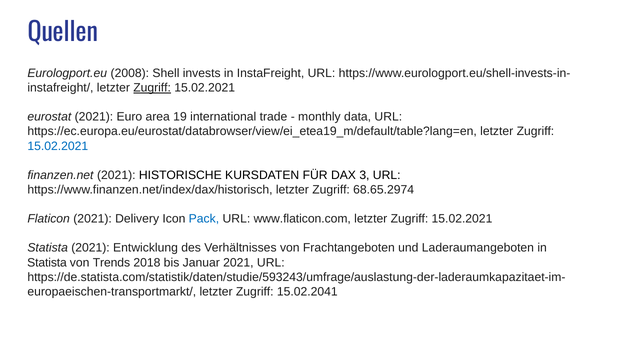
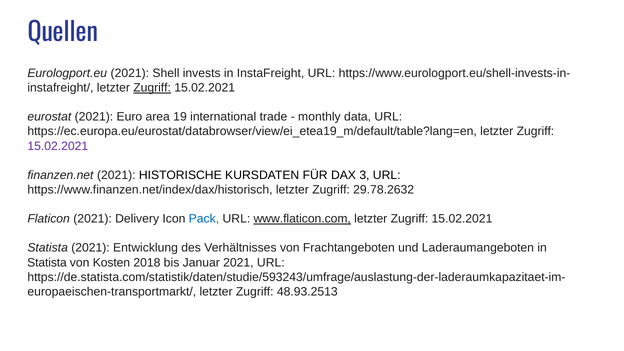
Eurologport.eu 2008: 2008 -> 2021
15.02.2021 at (58, 146) colour: blue -> purple
68.65.2974: 68.65.2974 -> 29.78.2632
www.flaticon.com underline: none -> present
Trends: Trends -> Kosten
15.02.2041: 15.02.2041 -> 48.93.2513
